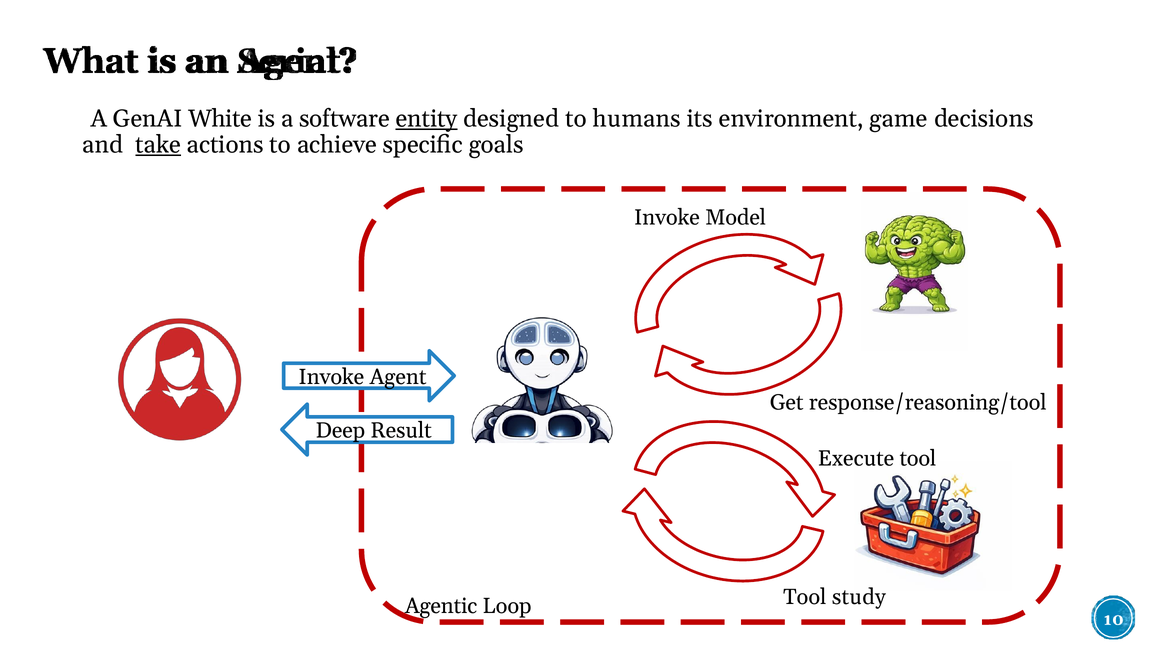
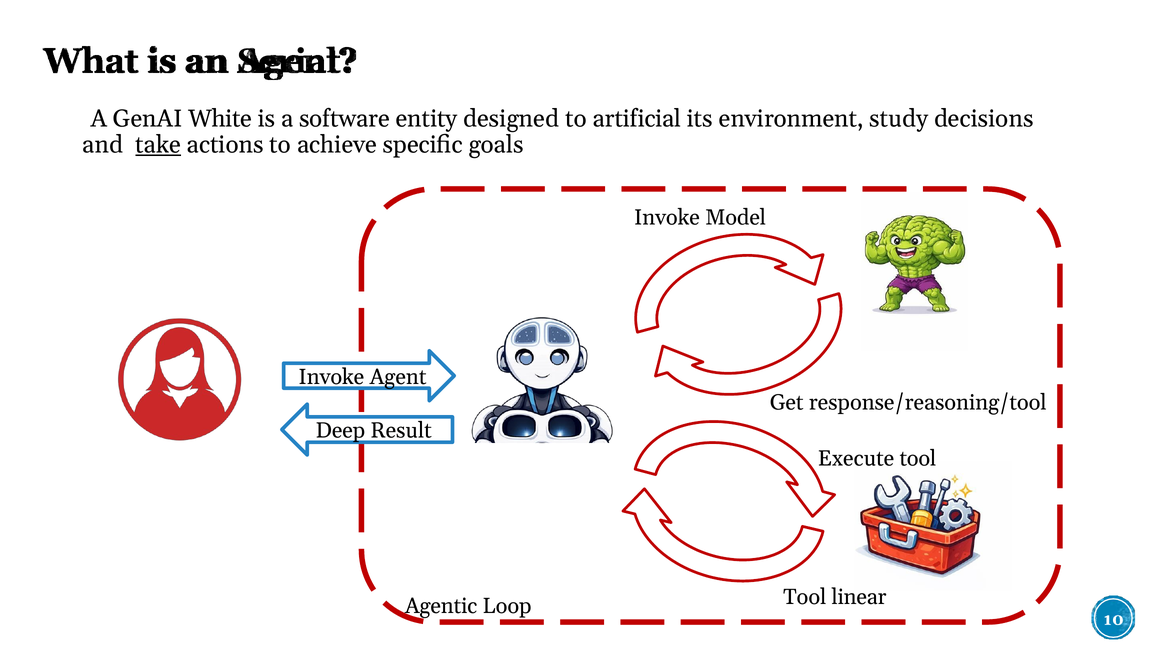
entity underline: present -> none
humans: humans -> artificial
game: game -> study
study: study -> linear
